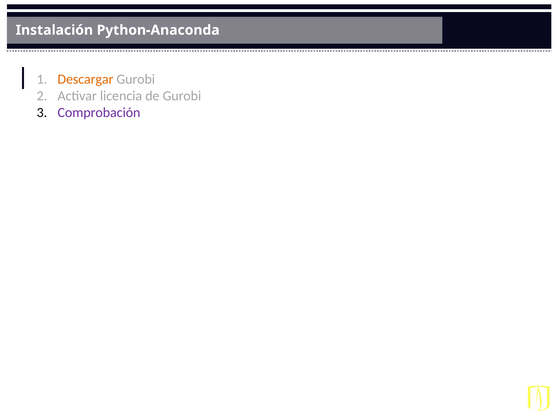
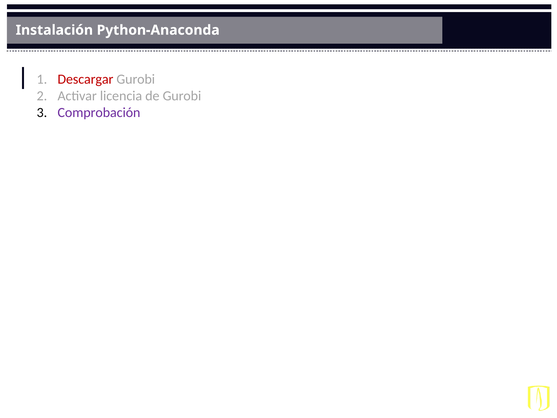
Descargar colour: orange -> red
